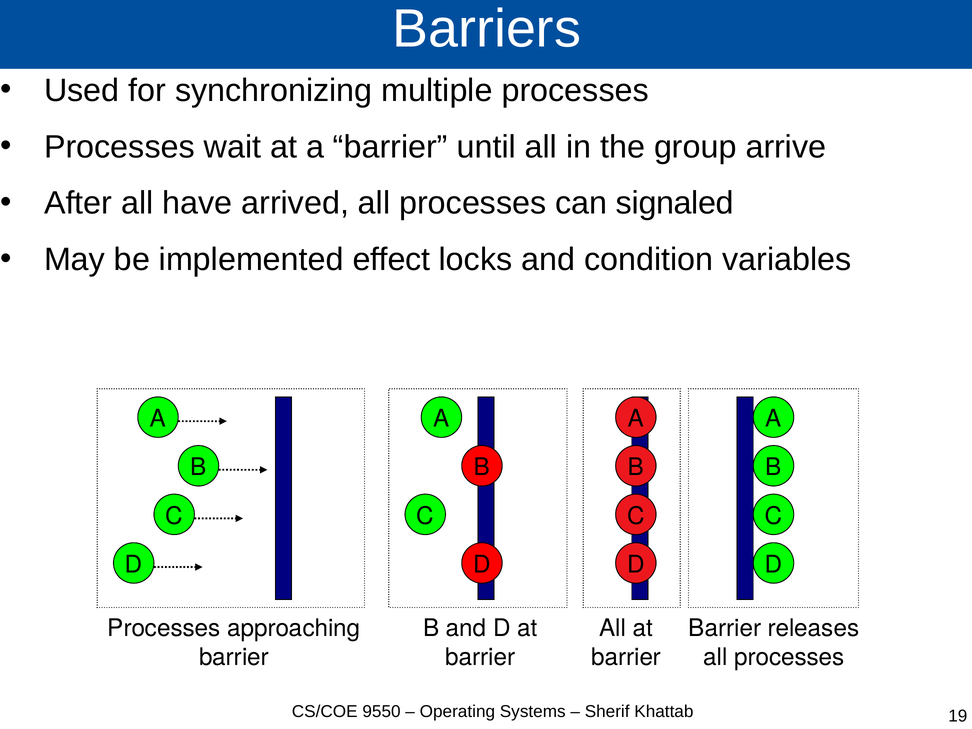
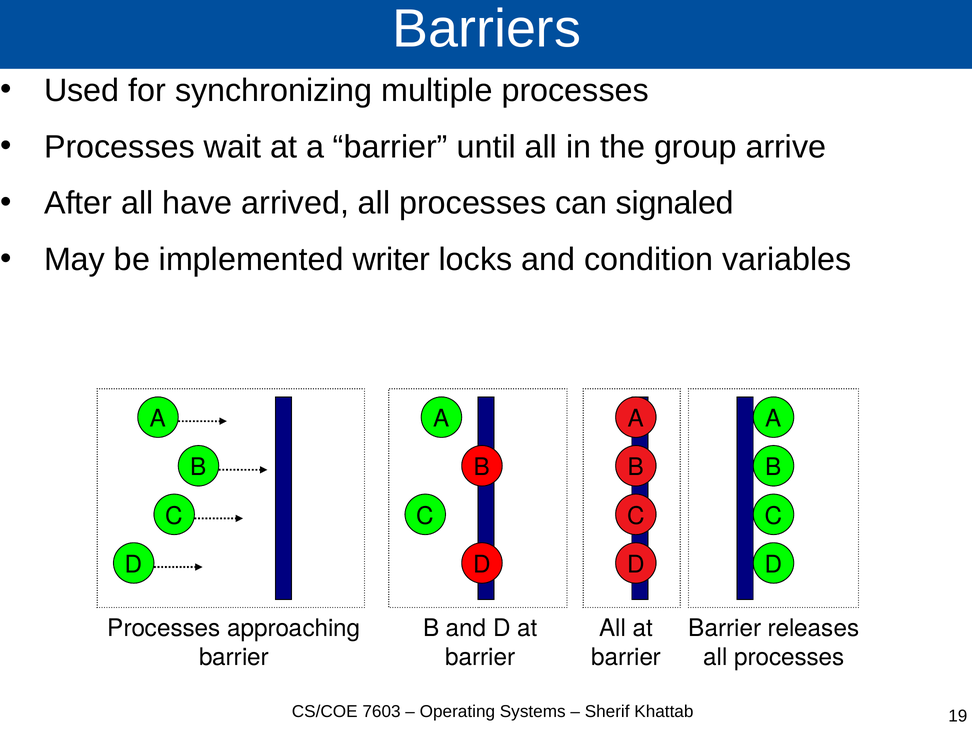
effect: effect -> writer
9550: 9550 -> 7603
